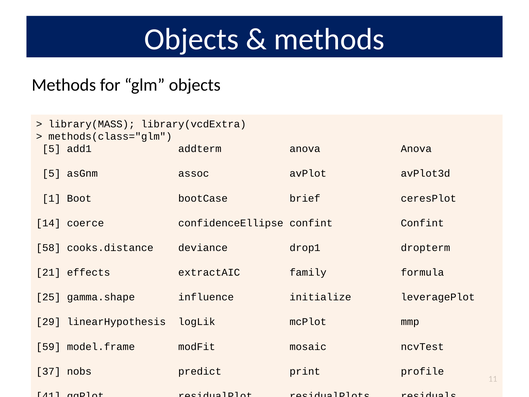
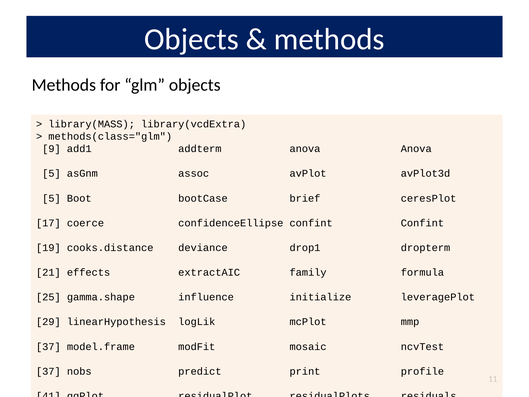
5 at (51, 149): 5 -> 9
1 at (51, 198): 1 -> 5
14: 14 -> 17
58: 58 -> 19
59 at (48, 346): 59 -> 37
